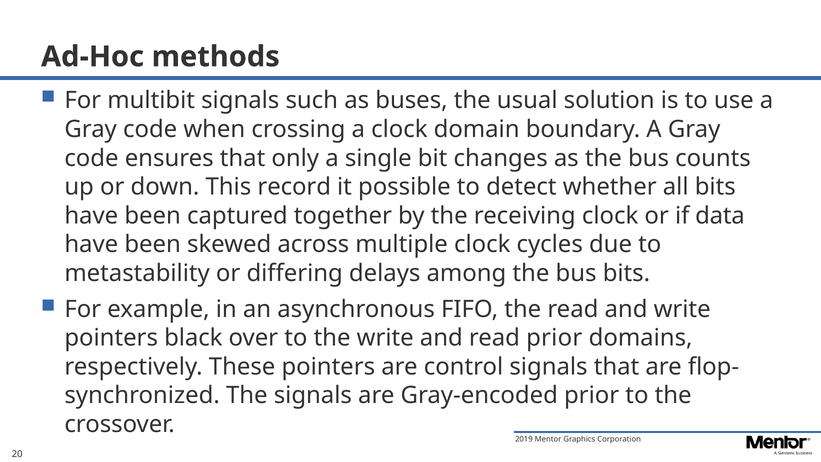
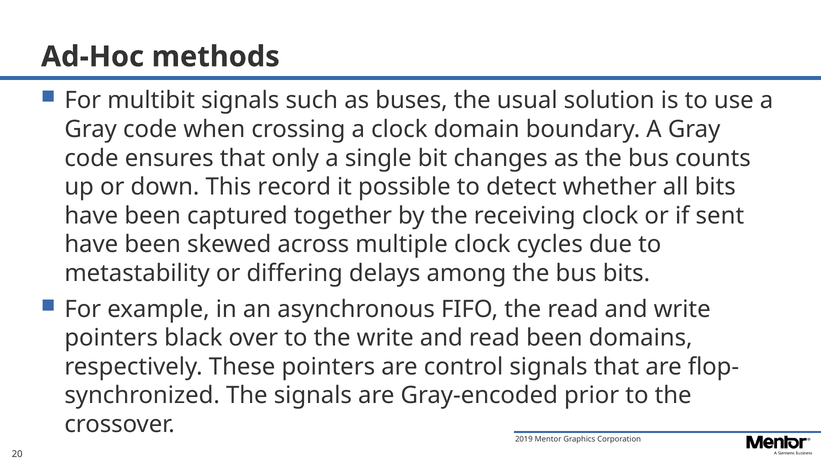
data: data -> sent
read prior: prior -> been
